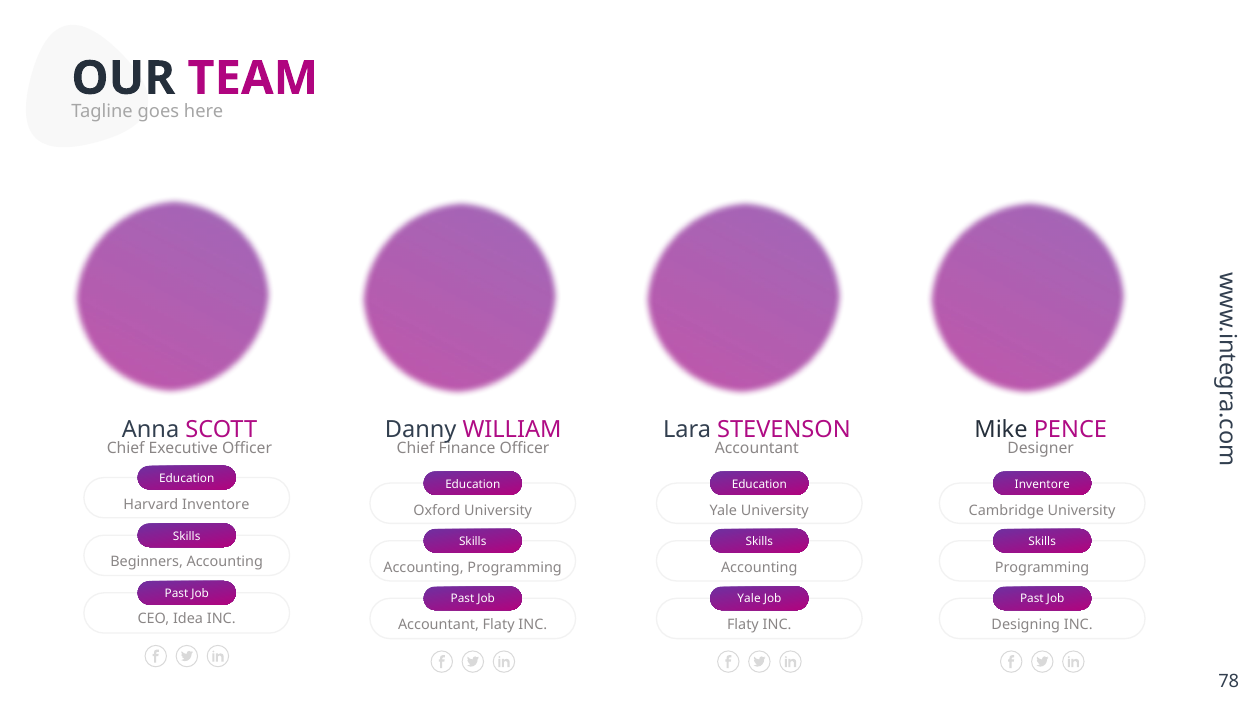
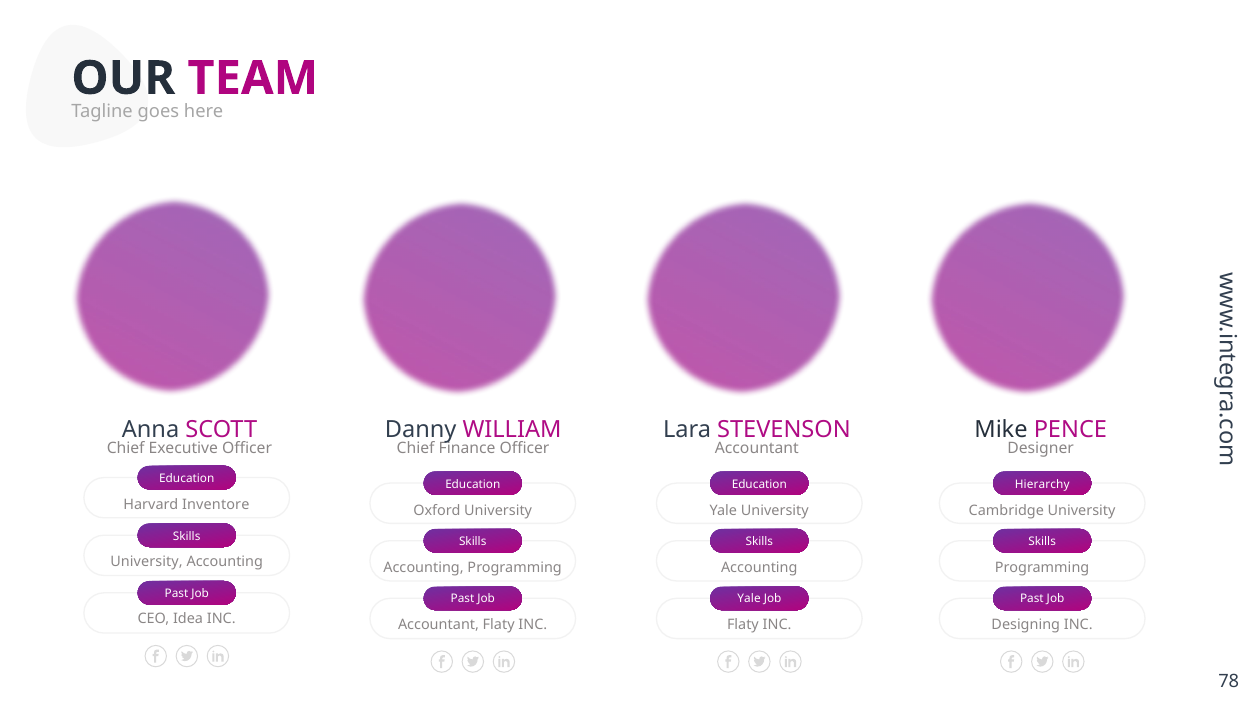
Inventore at (1042, 484): Inventore -> Hierarchy
Beginners at (147, 562): Beginners -> University
